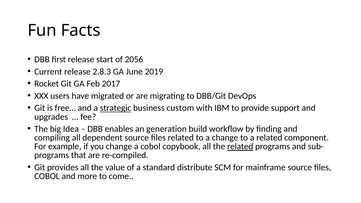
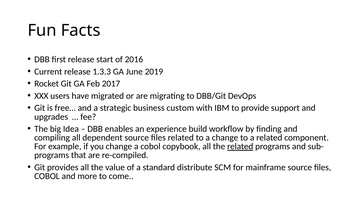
2056: 2056 -> 2016
2.8.3: 2.8.3 -> 1.3.3
strategic underline: present -> none
generation: generation -> experience
